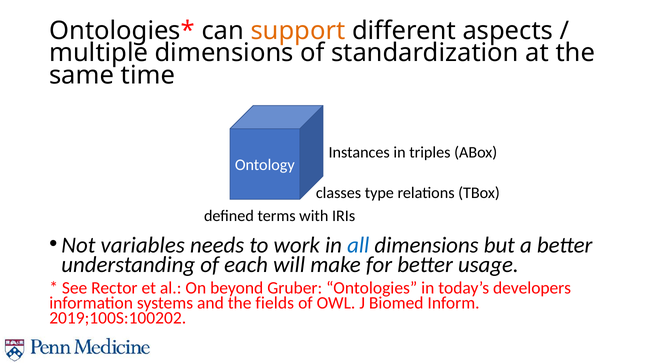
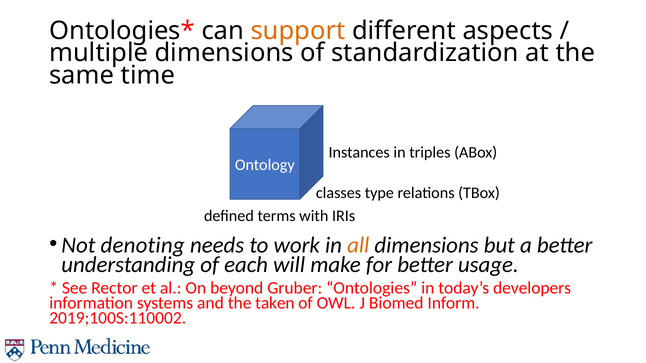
variables: variables -> denoting
all colour: blue -> orange
fields: fields -> taken
2019;100S:100202: 2019;100S:100202 -> 2019;100S:110002
